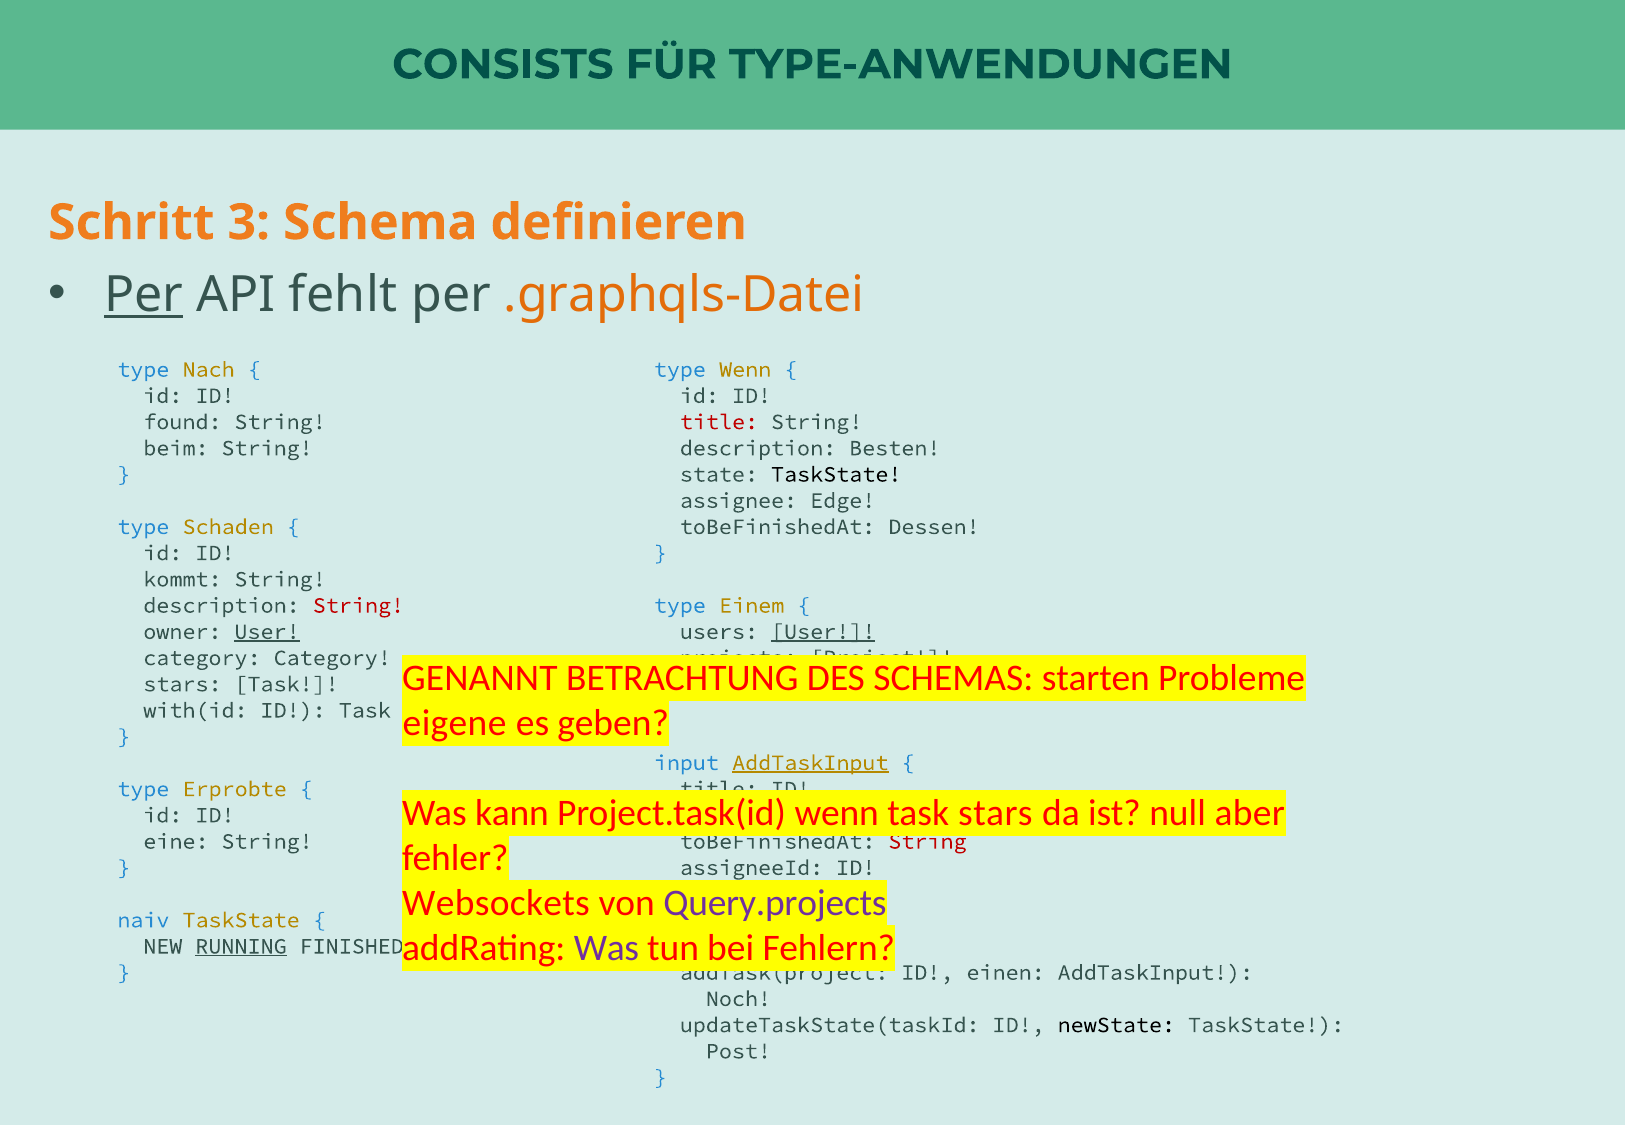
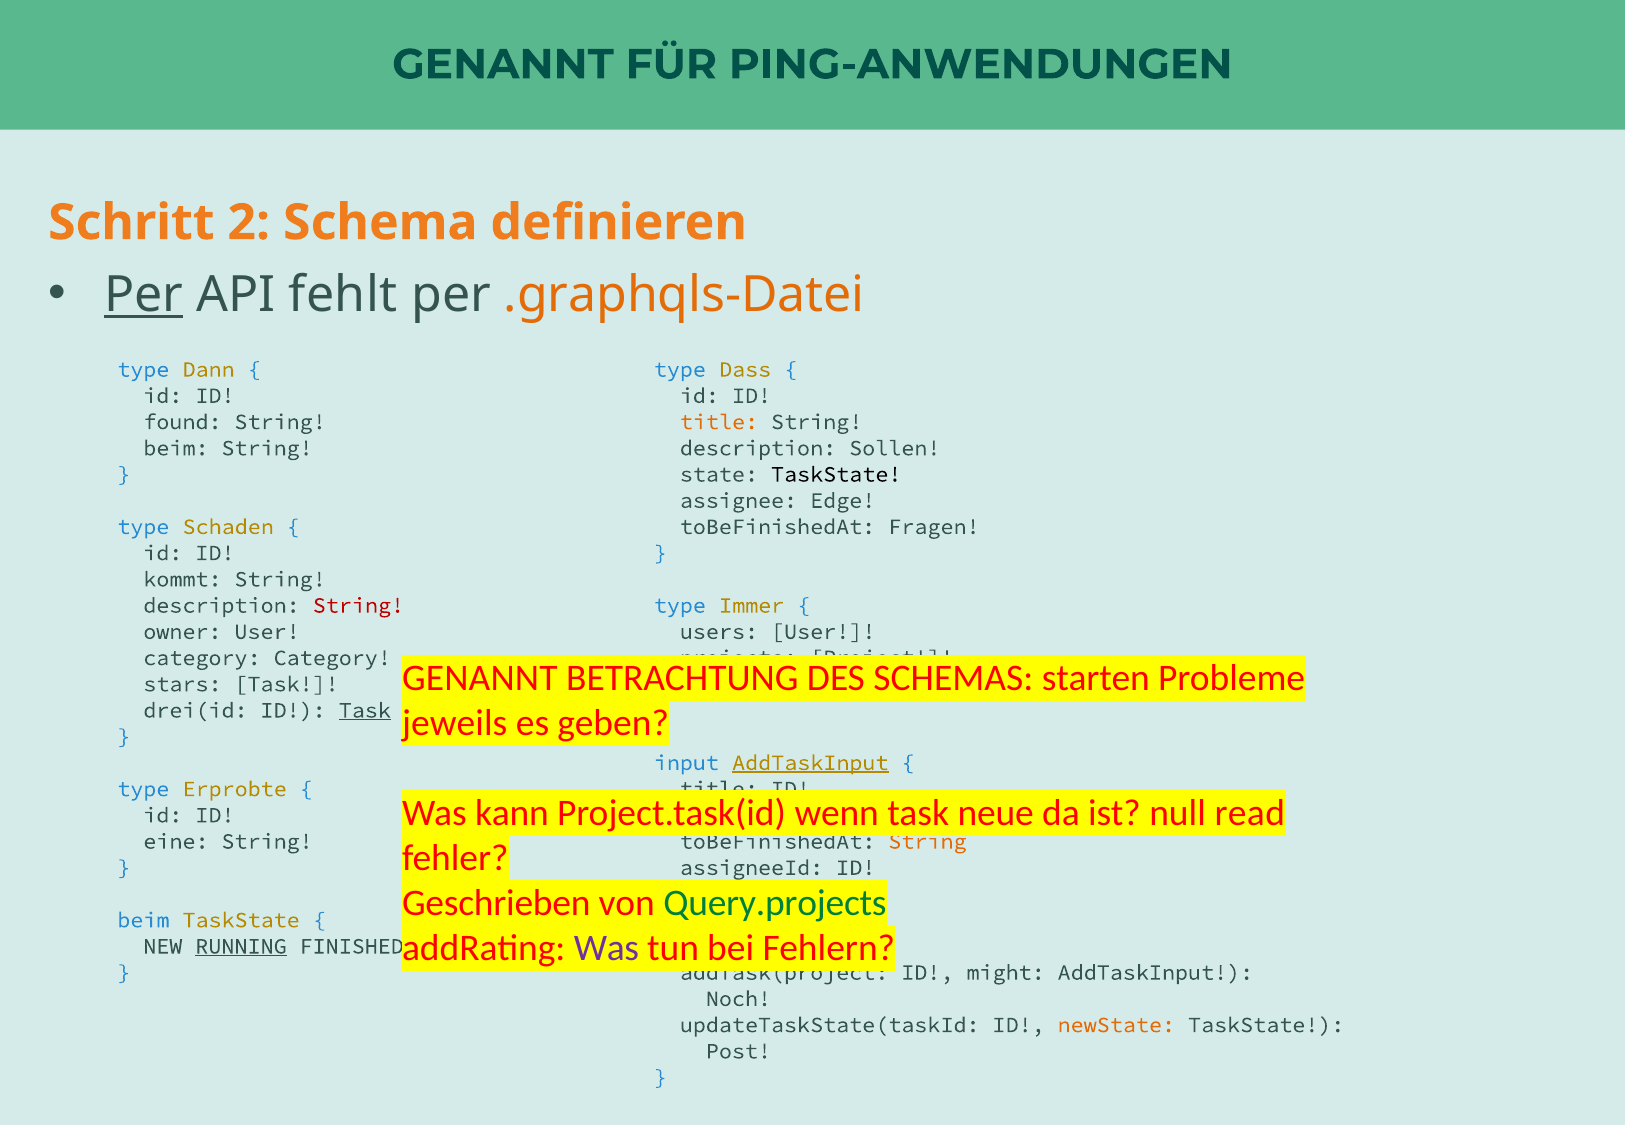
CONSISTS at (503, 64): CONSISTS -> GENANNT
TYPE-ANWENDUNGEN: TYPE-ANWENDUNGEN -> PING-ANWENDUNGEN
3: 3 -> 2
Nach: Nach -> Dann
type Wenn: Wenn -> Dass
title at (719, 422) colour: red -> orange
Besten: Besten -> Sollen
Dessen: Dessen -> Fragen
Einem: Einem -> Immer
User at (267, 632) underline: present -> none
User at (823, 632) underline: present -> none
with(id: with(id -> drei(id
Task at (365, 710) underline: none -> present
eigene: eigene -> jeweils
task stars: stars -> neue
aber: aber -> read
String at (927, 841) colour: red -> orange
Websockets: Websockets -> Geschrieben
Query.projects colour: purple -> green
naiv at (143, 920): naiv -> beim
einen: einen -> might
newState colour: black -> orange
